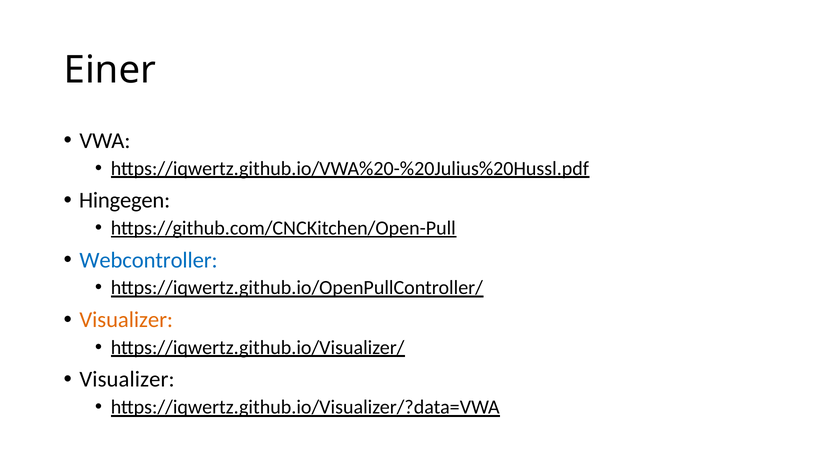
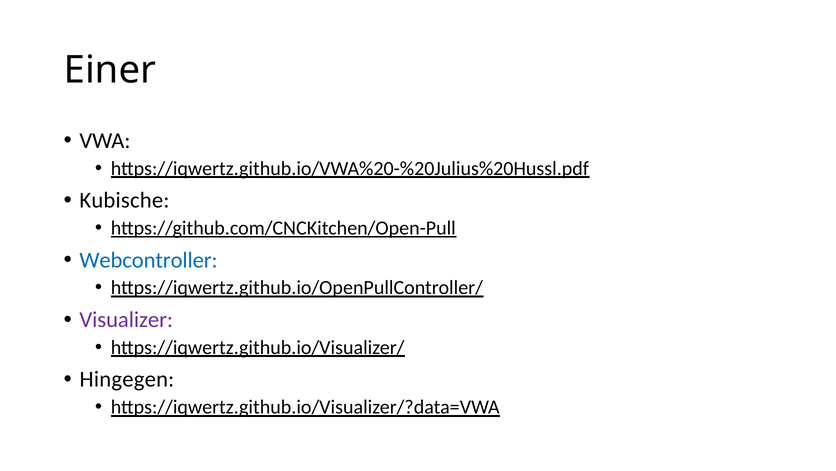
Hingegen: Hingegen -> Kubische
Visualizer at (126, 319) colour: orange -> purple
Visualizer at (127, 379): Visualizer -> Hingegen
